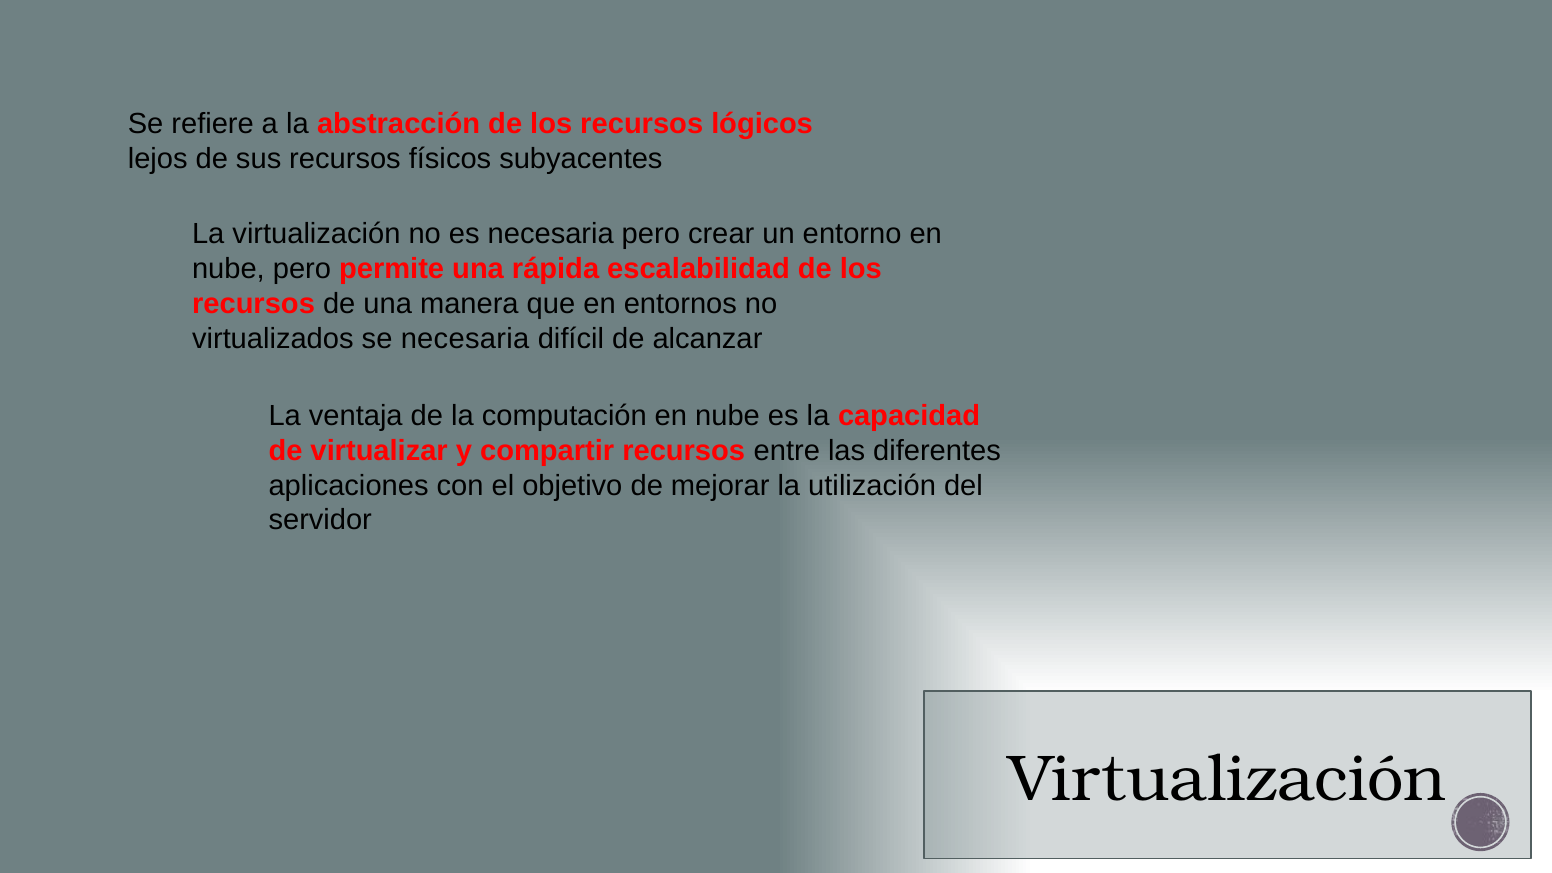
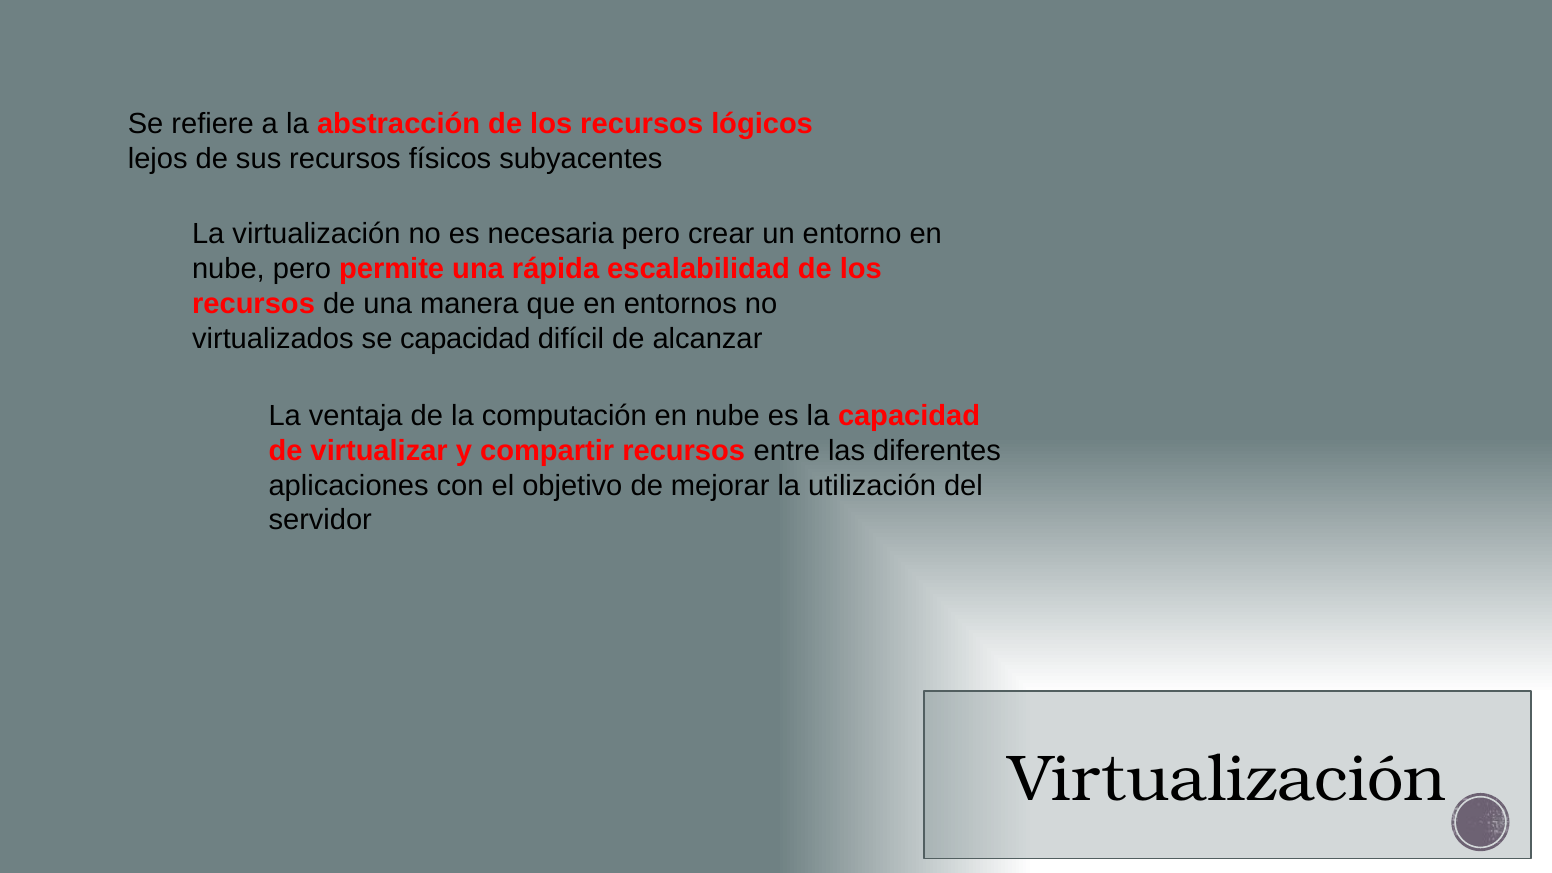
se necesaria: necesaria -> capacidad
